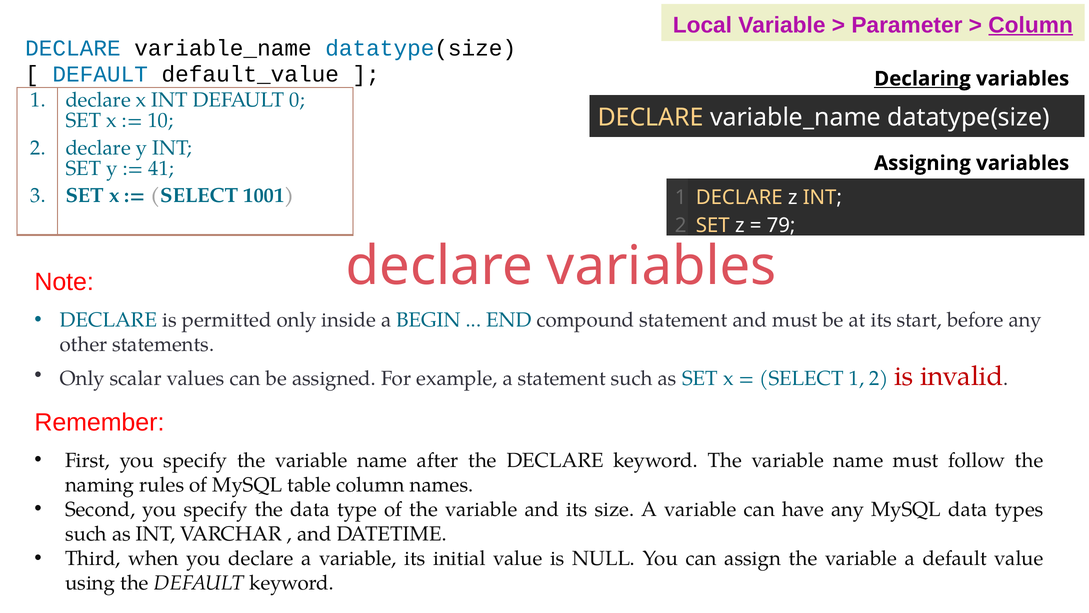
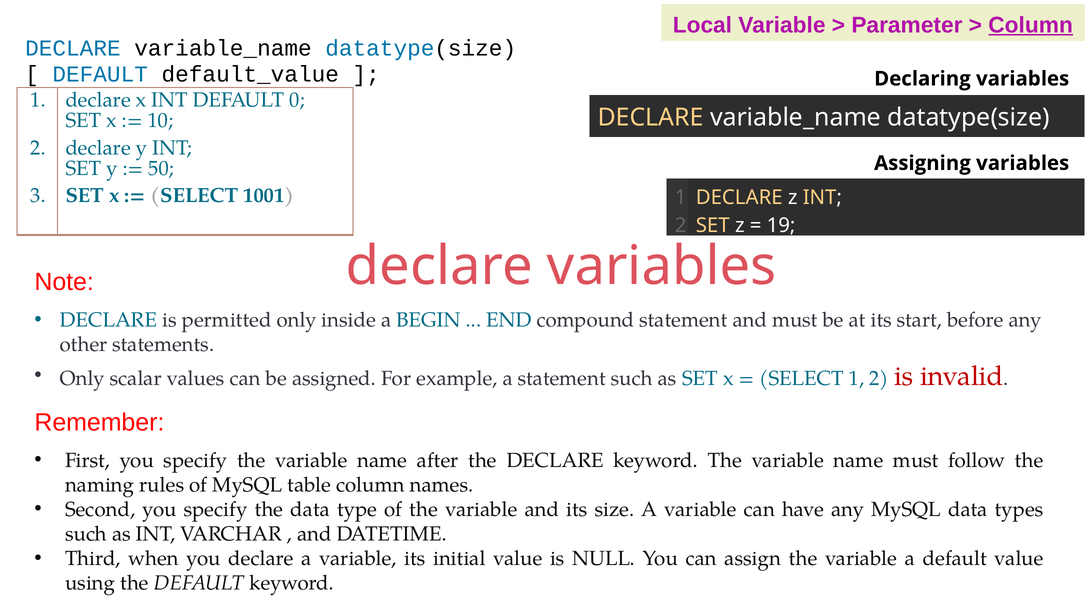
Declaring underline: present -> none
41: 41 -> 50
79: 79 -> 19
